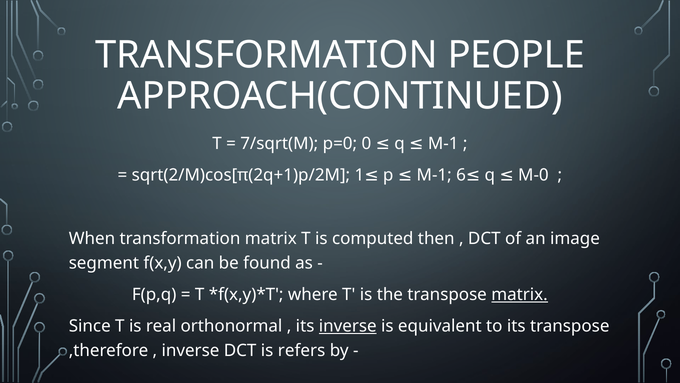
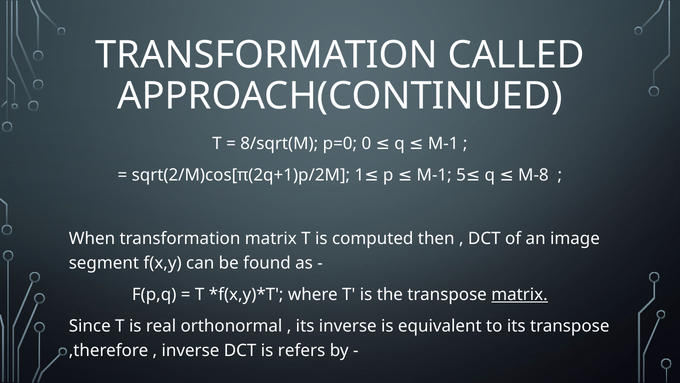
PEOPLE: PEOPLE -> CALLED
7/sqrt(M: 7/sqrt(M -> 8/sqrt(M
6: 6 -> 5
M-0: M-0 -> M-8
inverse at (348, 326) underline: present -> none
